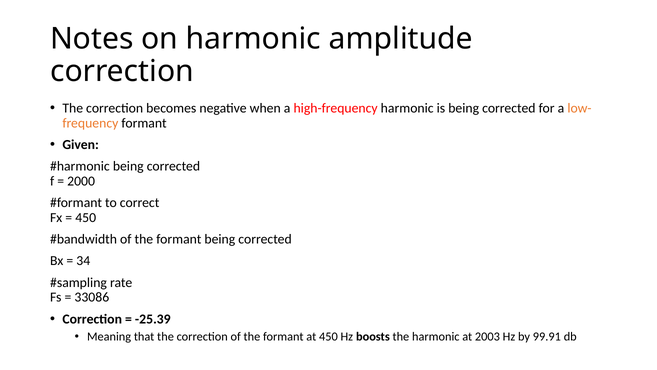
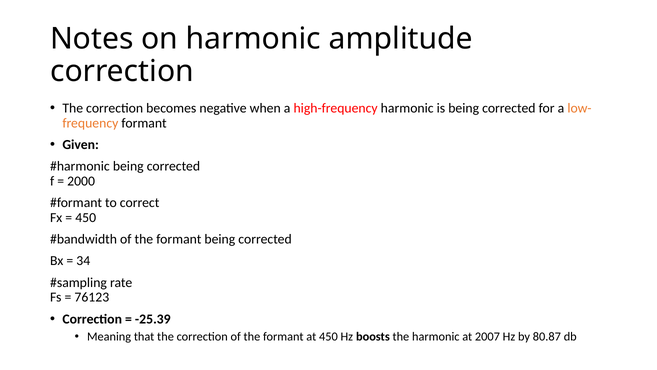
33086: 33086 -> 76123
2003: 2003 -> 2007
99.91: 99.91 -> 80.87
